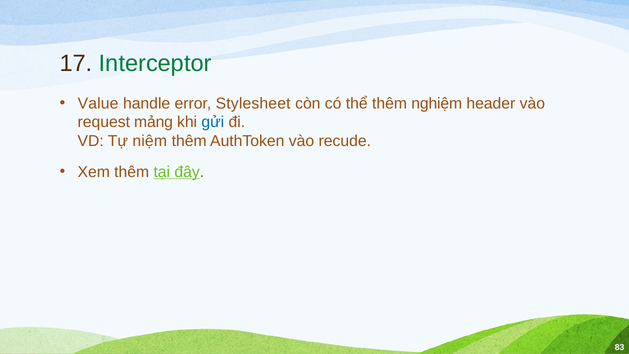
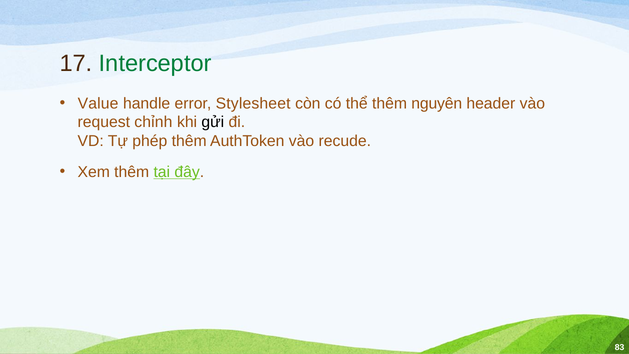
nghiệm: nghiệm -> nguyên
mảng: mảng -> chỉnh
gửi colour: blue -> black
niệm: niệm -> phép
